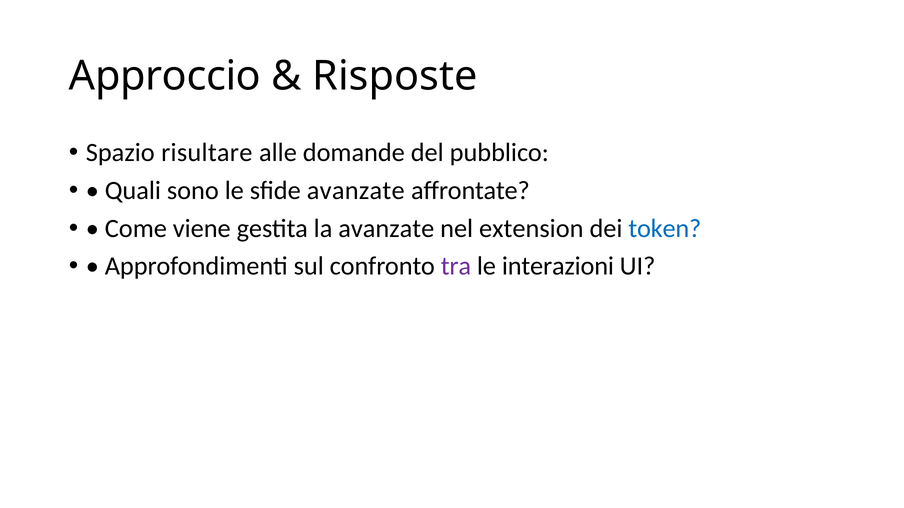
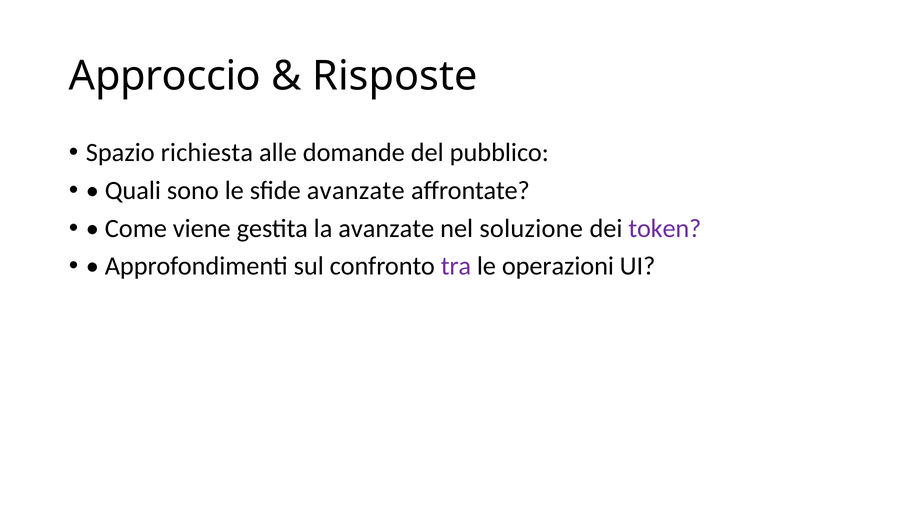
risultare: risultare -> richiesta
extension: extension -> soluzione
token colour: blue -> purple
interazioni: interazioni -> operazioni
